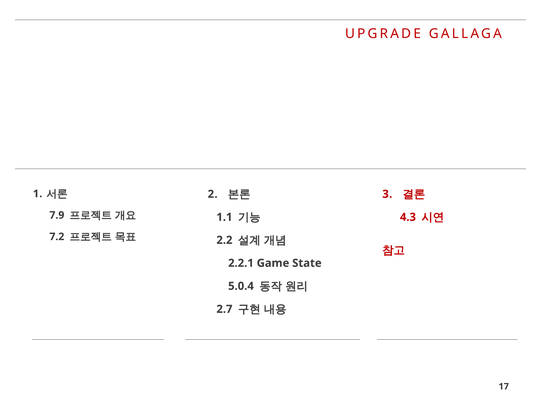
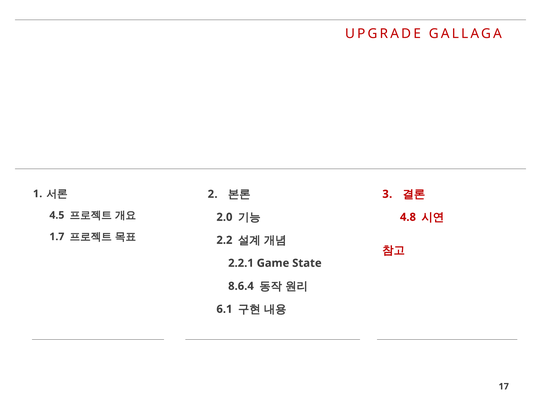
7.9: 7.9 -> 4.5
1.1: 1.1 -> 2.0
4.3: 4.3 -> 4.8
7.2: 7.2 -> 1.7
5.0.4: 5.0.4 -> 8.6.4
2.7: 2.7 -> 6.1
